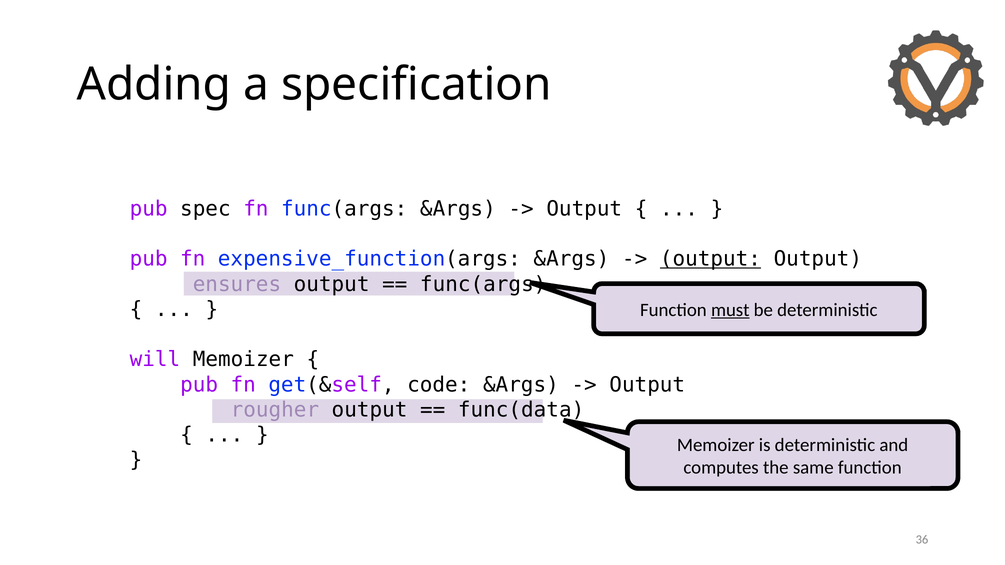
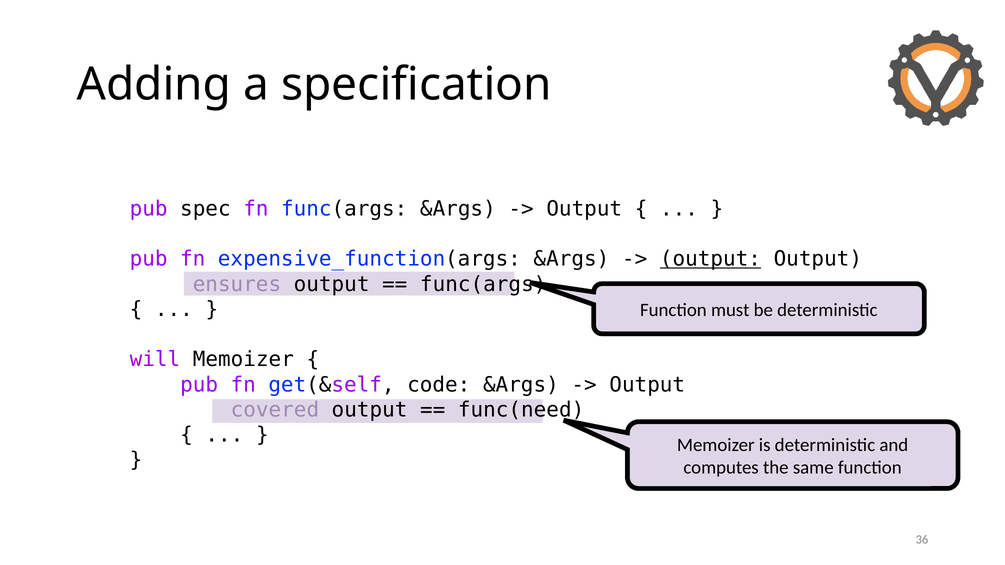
must underline: present -> none
rougher: rougher -> covered
func(data: func(data -> func(need
